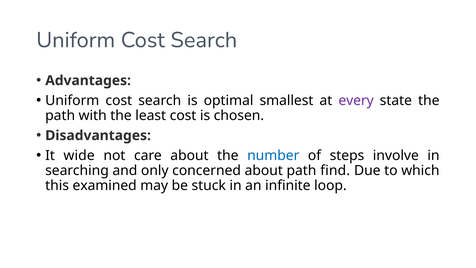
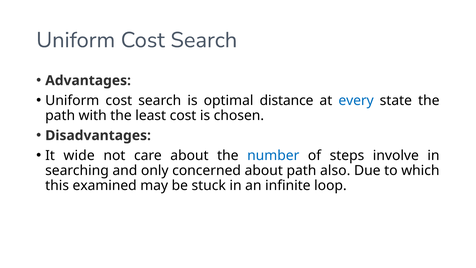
smallest: smallest -> distance
every colour: purple -> blue
find: find -> also
